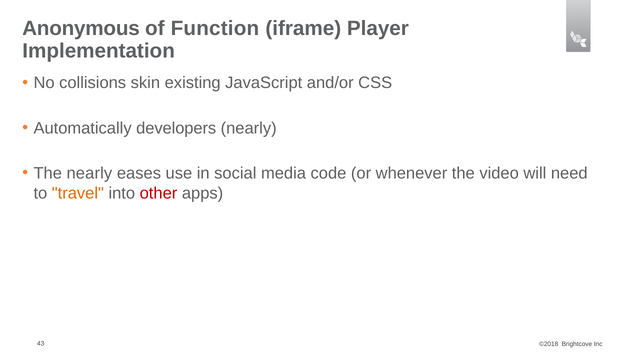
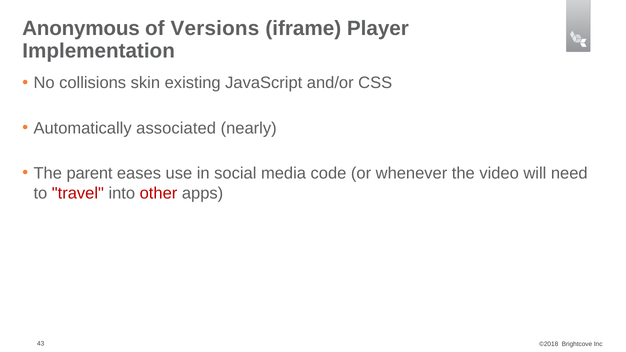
Function: Function -> Versions
developers: developers -> associated
The nearly: nearly -> parent
travel colour: orange -> red
